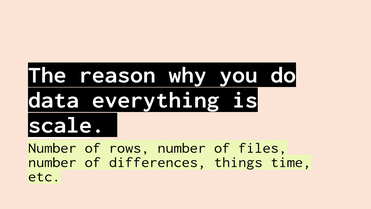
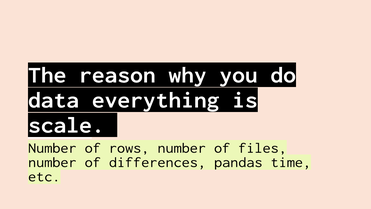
things: things -> pandas
